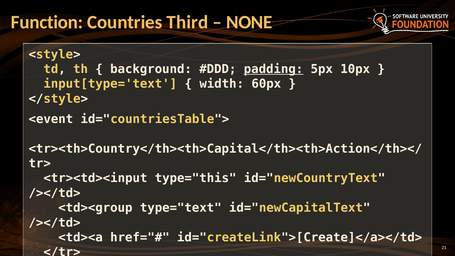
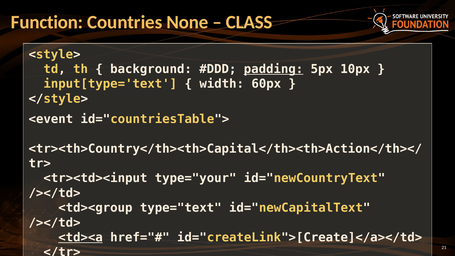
Third: Third -> None
NONE: NONE -> CLASS
type="this: type="this -> type="your
<td><a underline: none -> present
